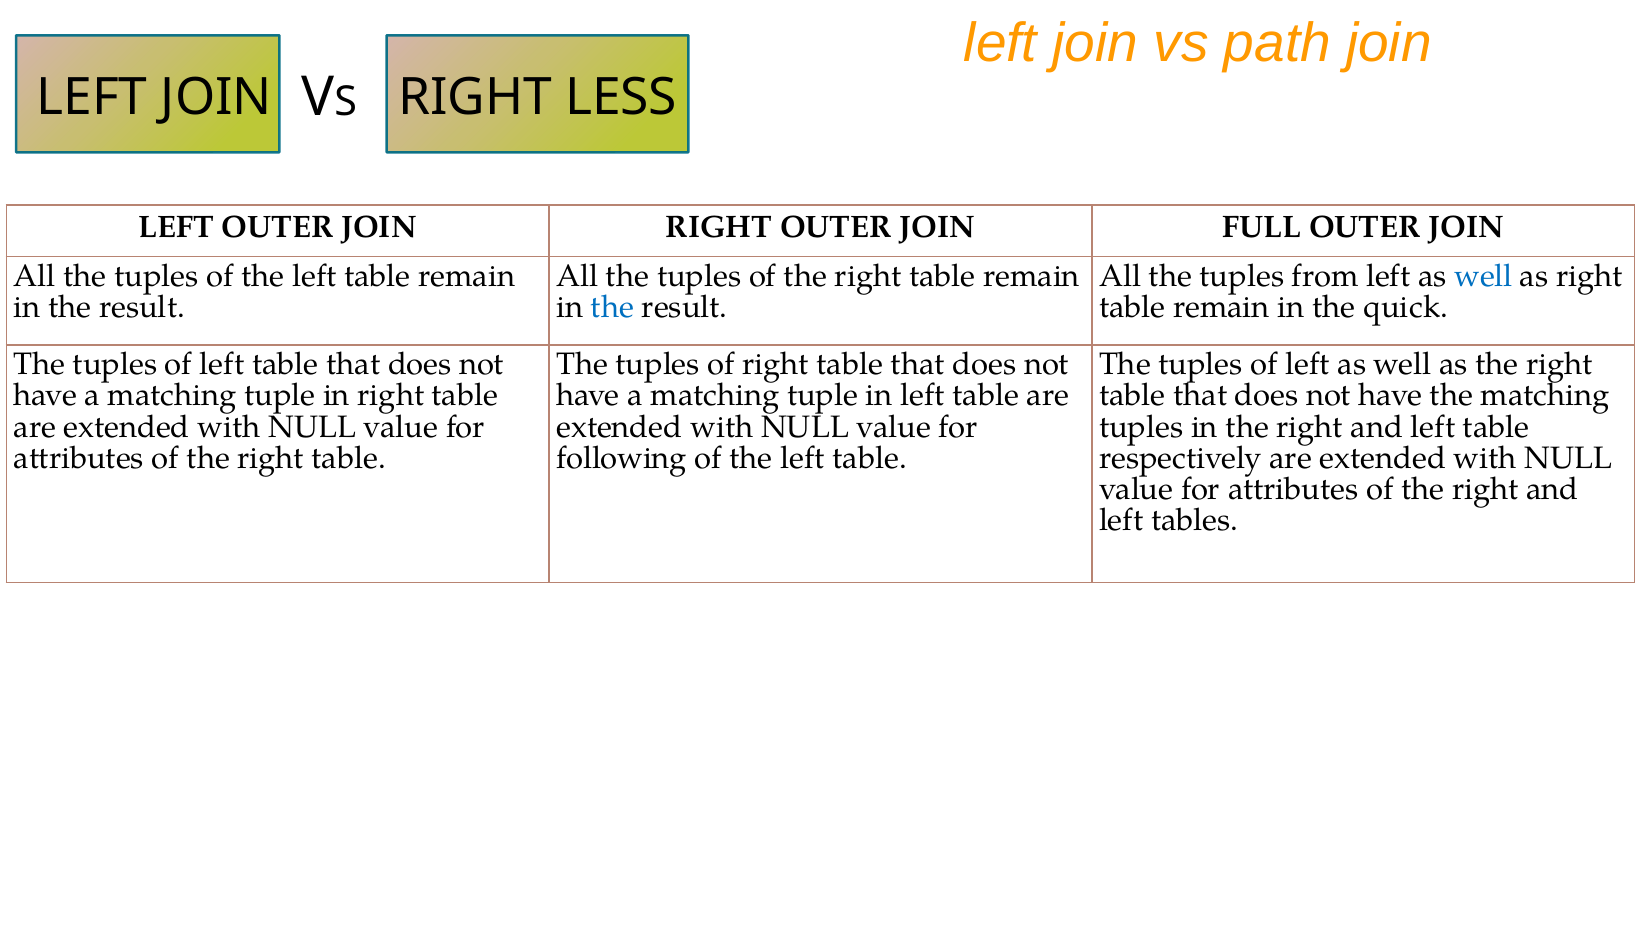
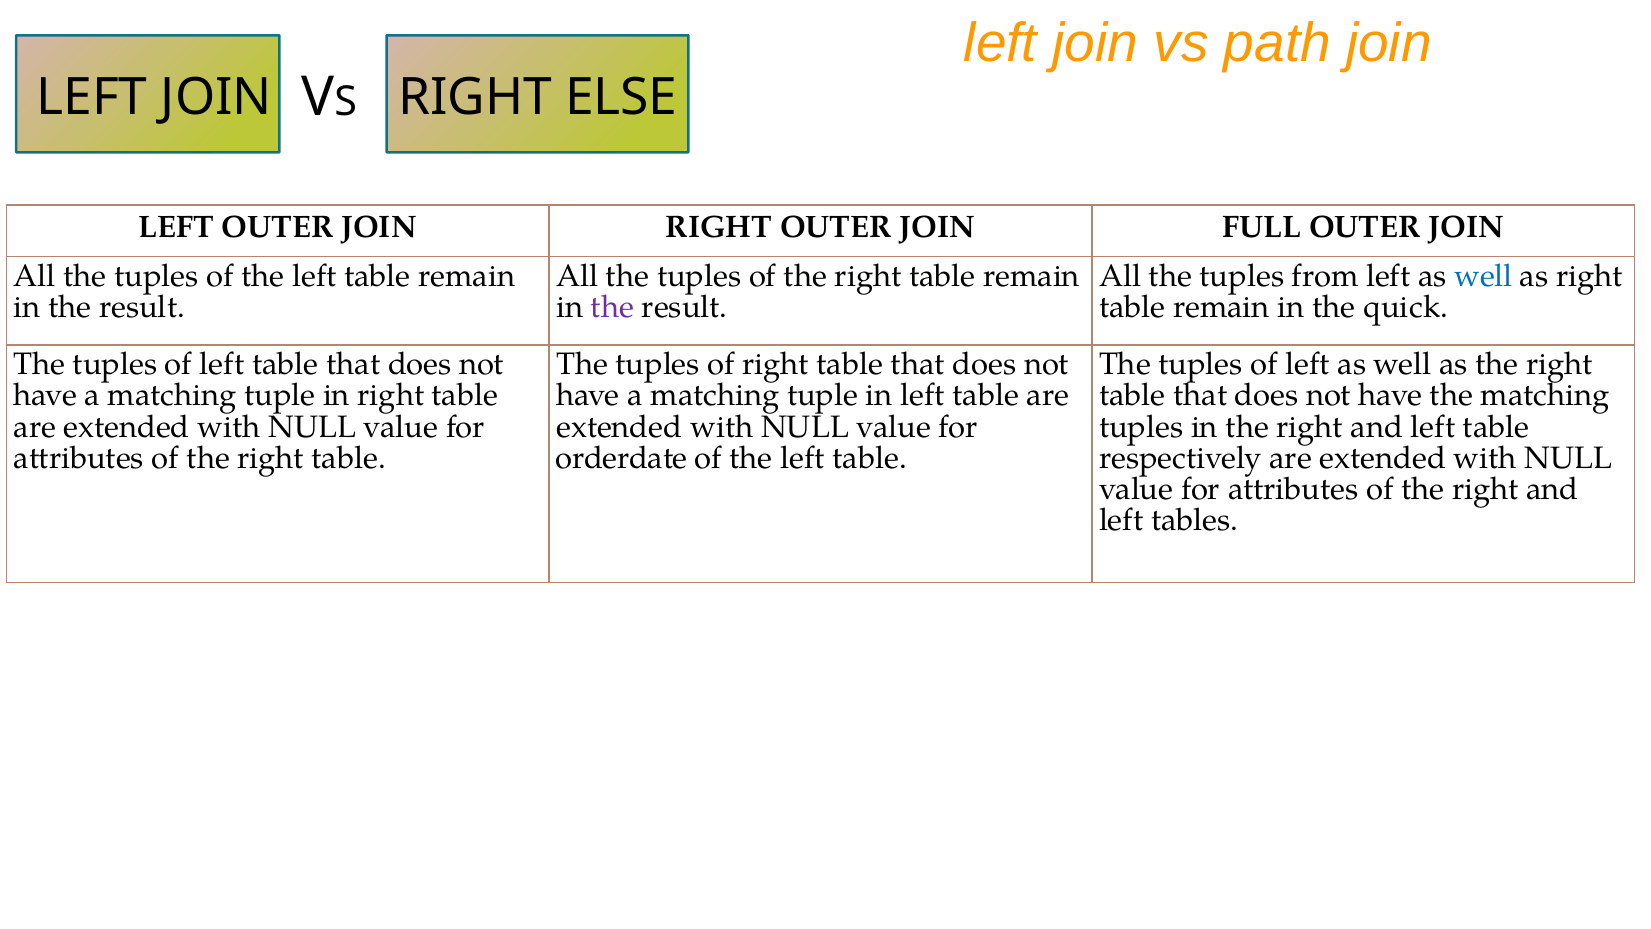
LESS: LESS -> ELSE
the at (612, 307) colour: blue -> purple
following: following -> orderdate
